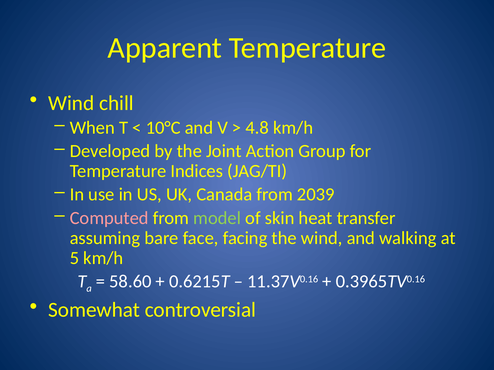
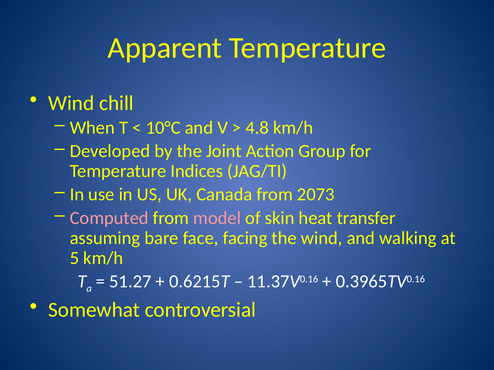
2039: 2039 -> 2073
model colour: light green -> pink
58.60: 58.60 -> 51.27
